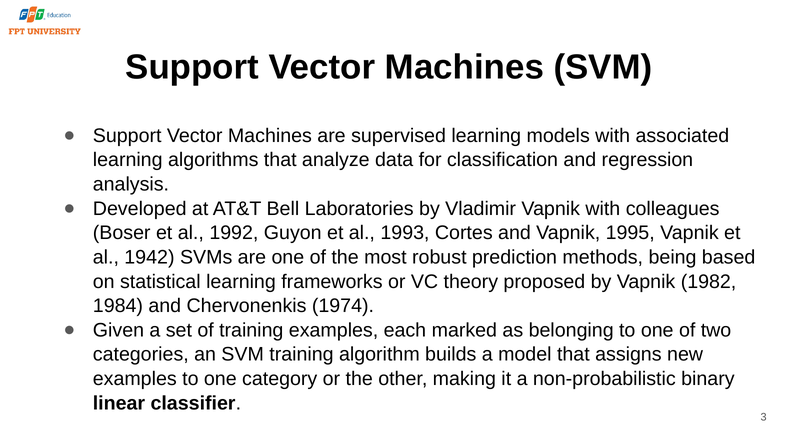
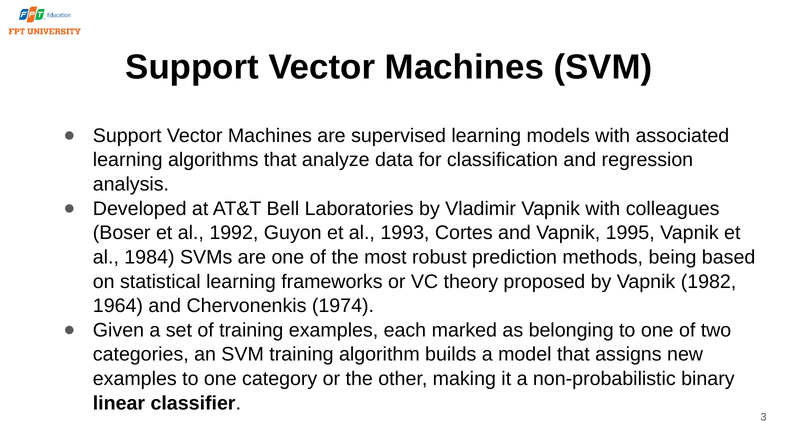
1942: 1942 -> 1984
1984: 1984 -> 1964
